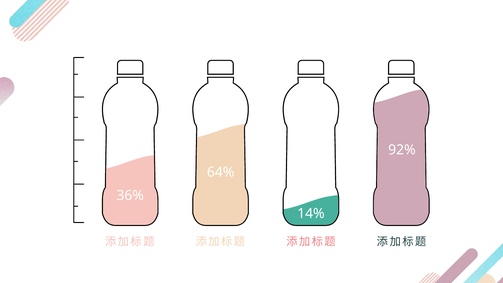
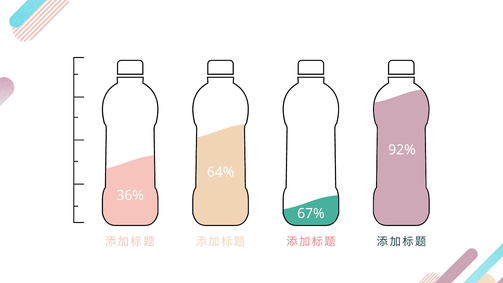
14%: 14% -> 67%
